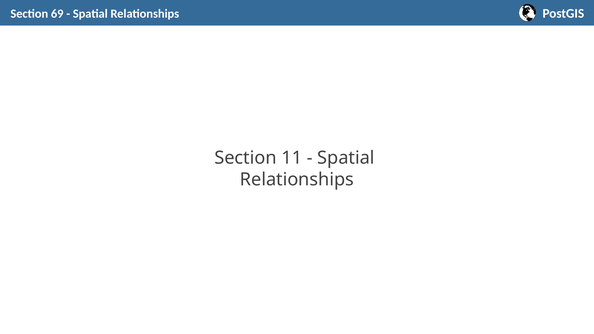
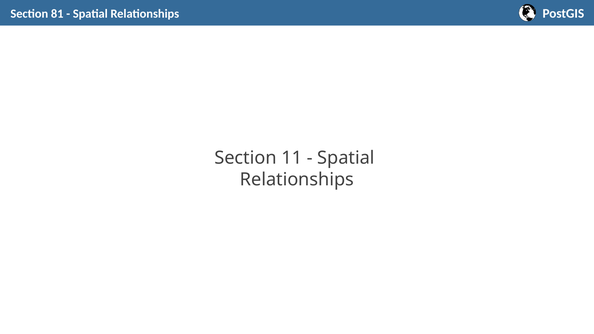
69: 69 -> 81
